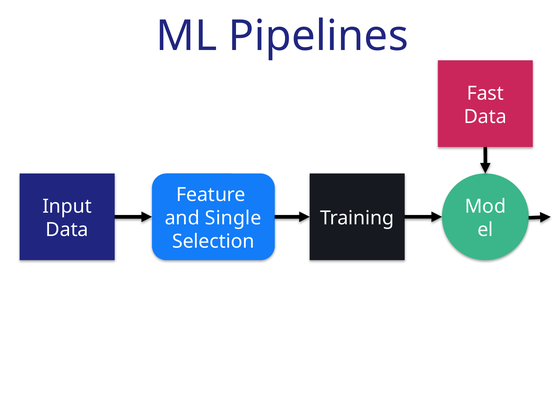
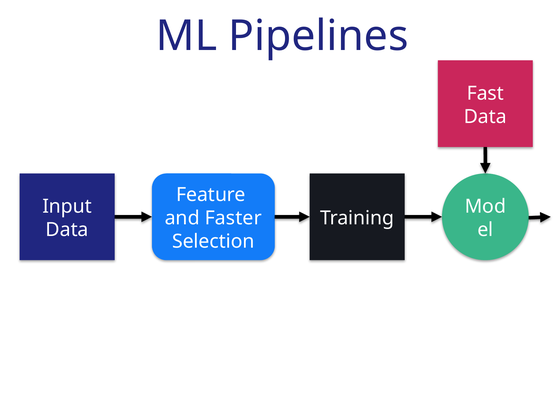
Single: Single -> Faster
